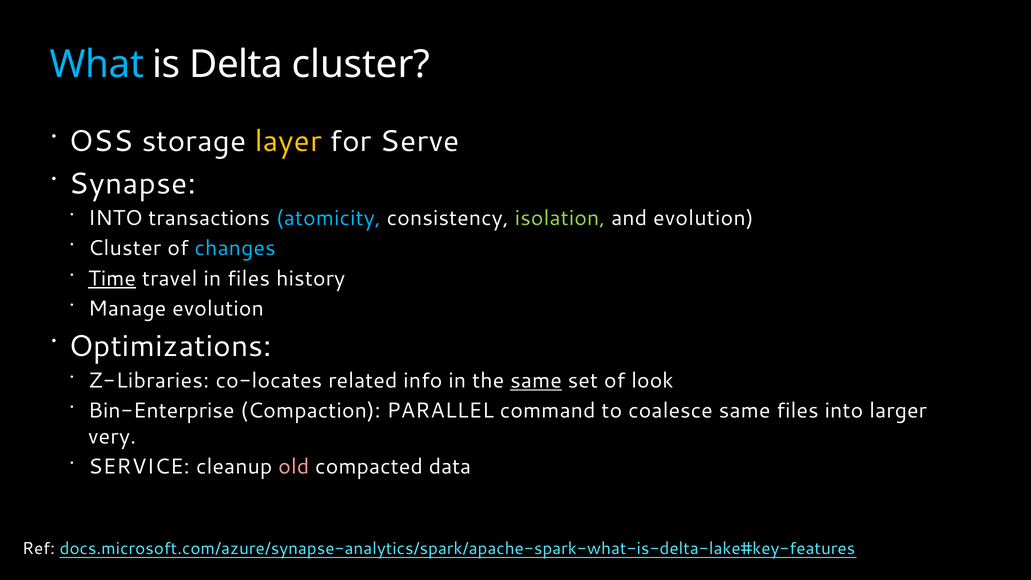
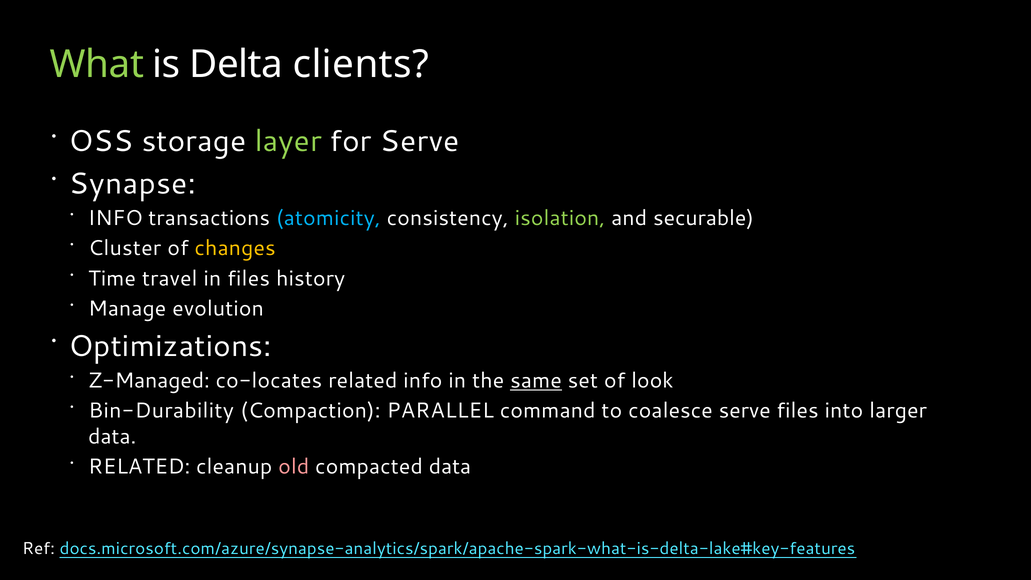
What colour: light blue -> light green
Delta cluster: cluster -> clients
layer colour: yellow -> light green
INTO at (115, 218): INTO -> INFO
and evolution: evolution -> securable
changes colour: light blue -> yellow
Time underline: present -> none
Z-Libraries: Z-Libraries -> Z-Managed
Bin-Enterprise: Bin-Enterprise -> Bin-Durability
coalesce same: same -> serve
very at (112, 437): very -> data
SERVICE at (139, 467): SERVICE -> RELATED
